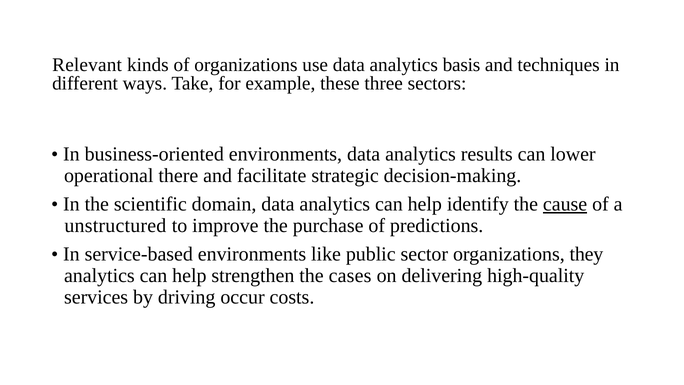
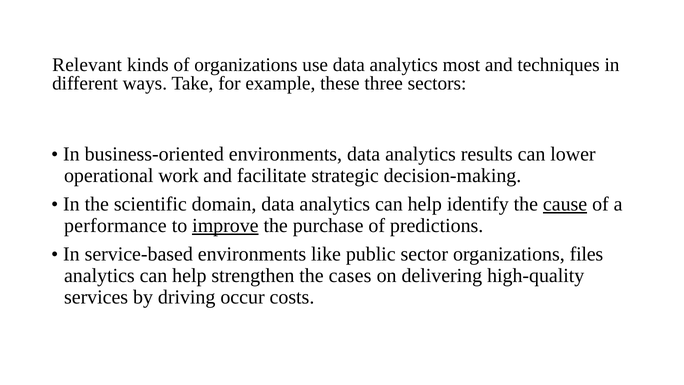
basis: basis -> most
there: there -> work
unstructured: unstructured -> performance
improve underline: none -> present
they: they -> files
